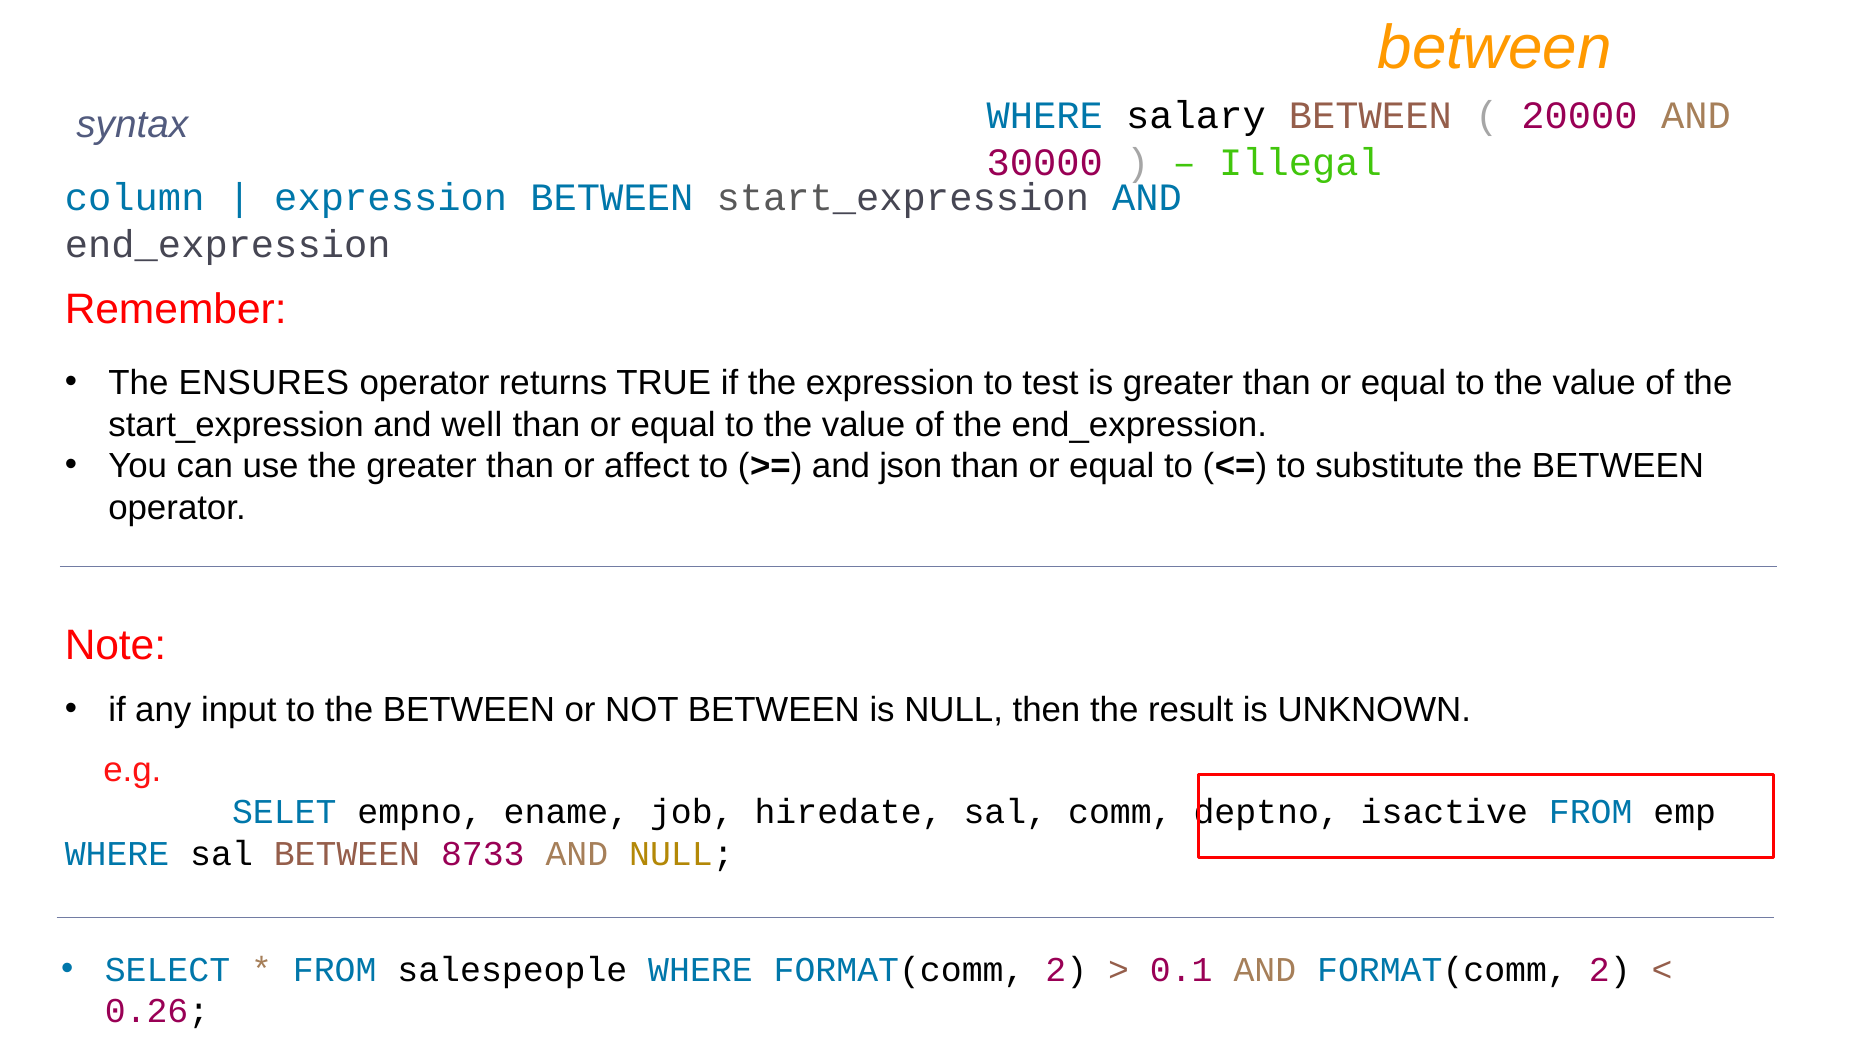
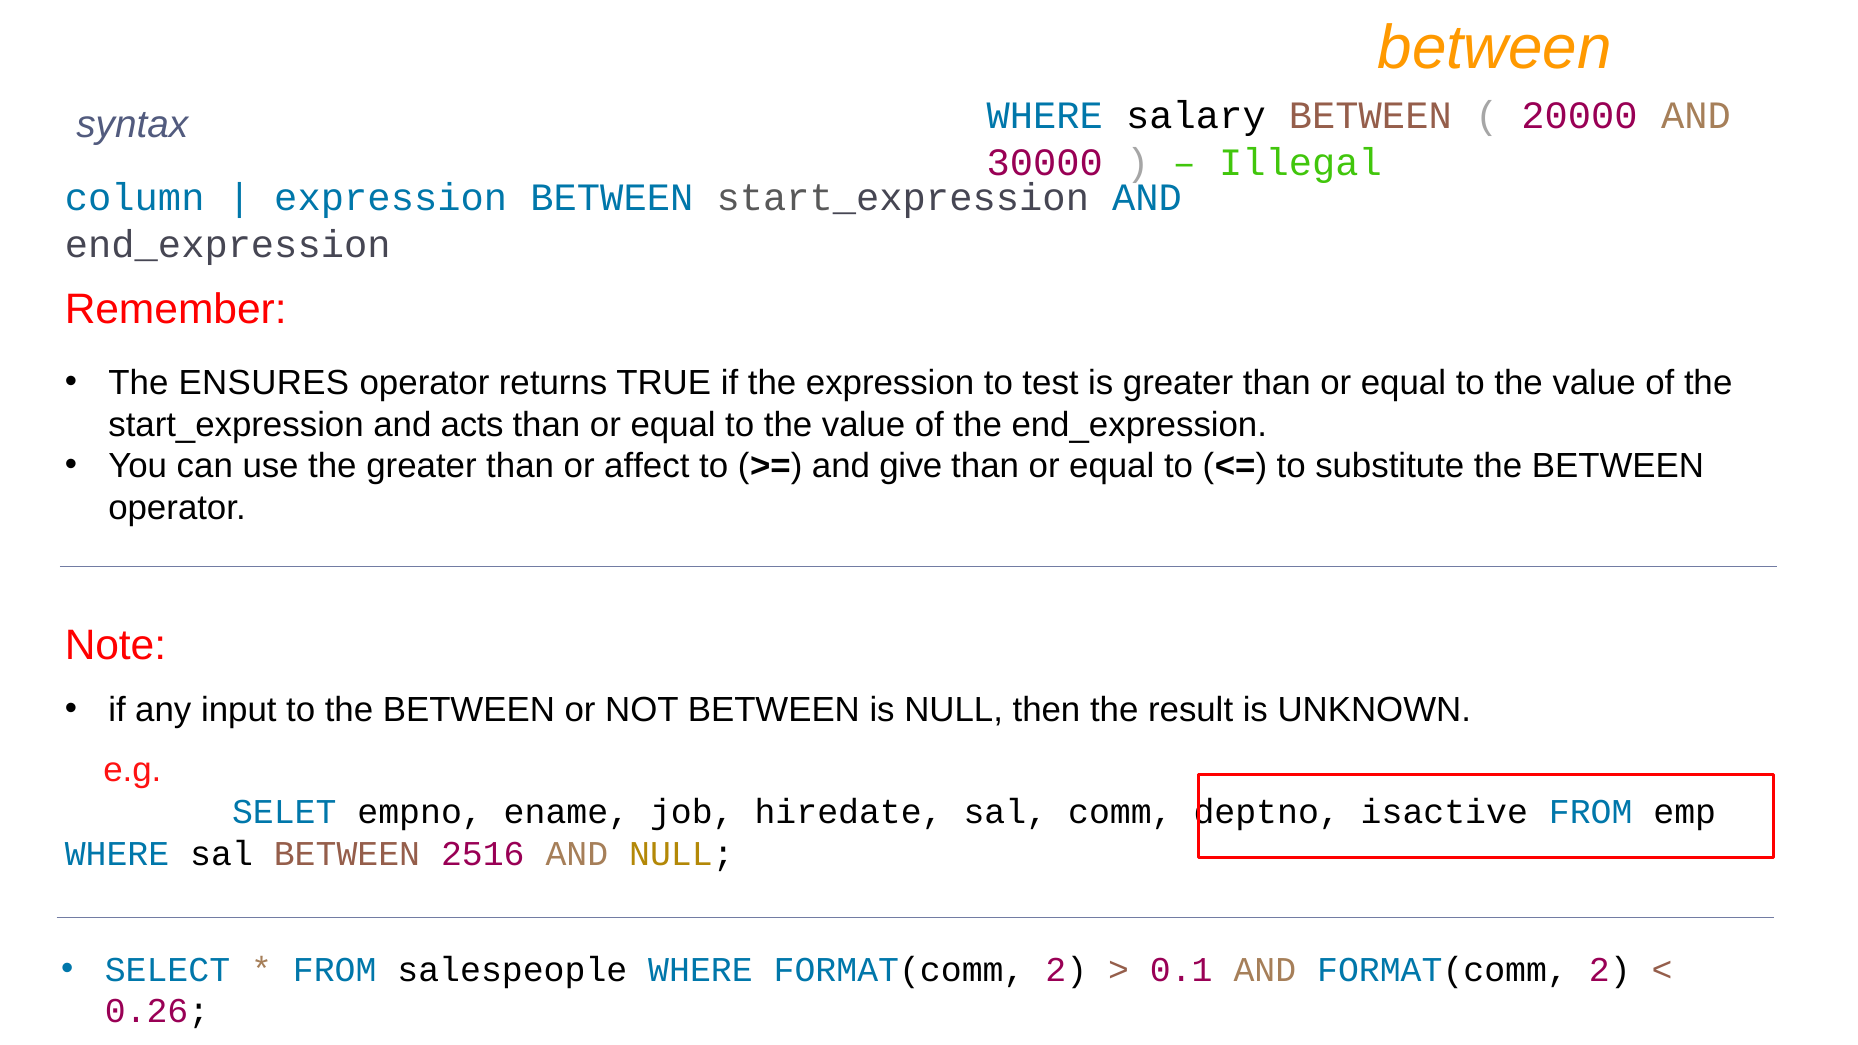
well: well -> acts
json: json -> give
8733: 8733 -> 2516
